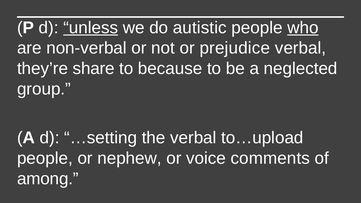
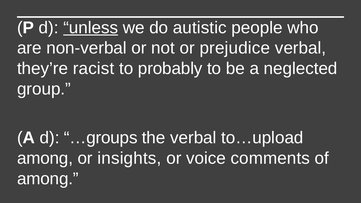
who underline: present -> none
share: share -> racist
because: because -> probably
…setting: …setting -> …groups
people at (45, 158): people -> among
nephew: nephew -> insights
